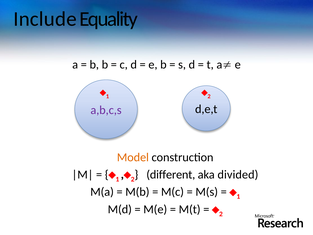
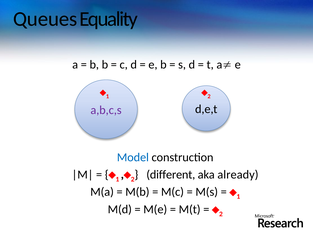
Include: Include -> Queues
Model colour: orange -> blue
divided: divided -> already
